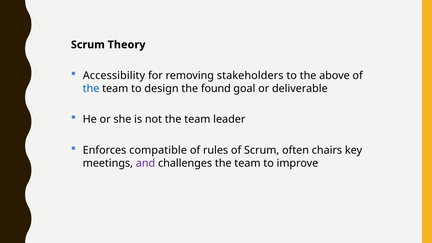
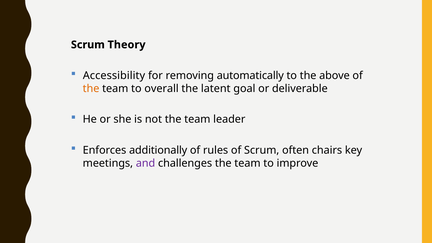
stakeholders: stakeholders -> automatically
the at (91, 89) colour: blue -> orange
design: design -> overall
found: found -> latent
compatible: compatible -> additionally
